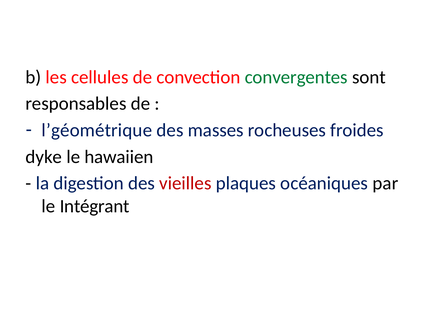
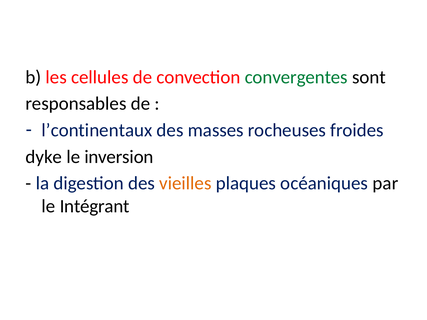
l’géométrique: l’géométrique -> l’continentaux
hawaiien: hawaiien -> inversion
vieilles colour: red -> orange
